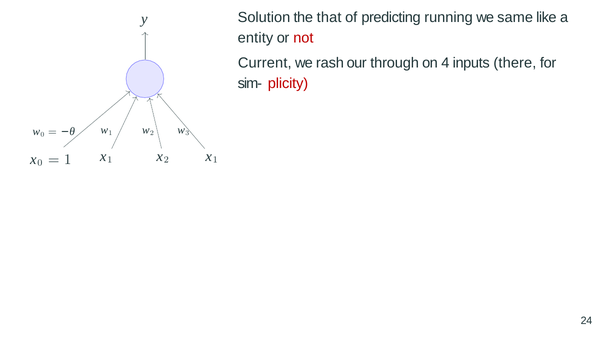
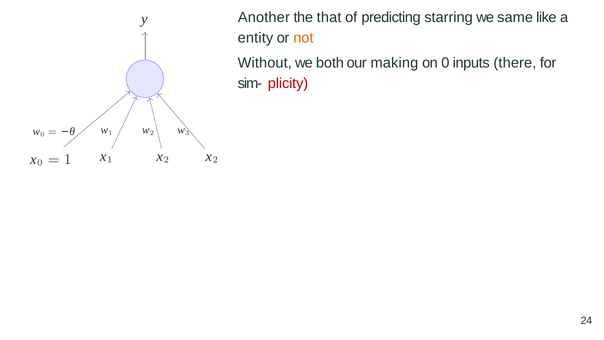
Solution: Solution -> Another
running: running -> starring
not colour: red -> orange
Current: Current -> Without
rash: rash -> both
through: through -> making
on 4: 4 -> 0
1 at (215, 160): 1 -> 2
